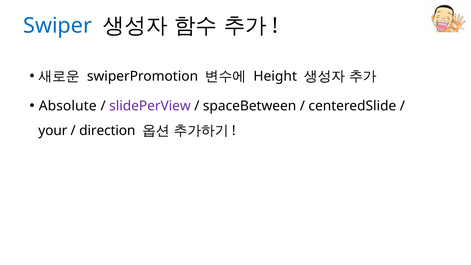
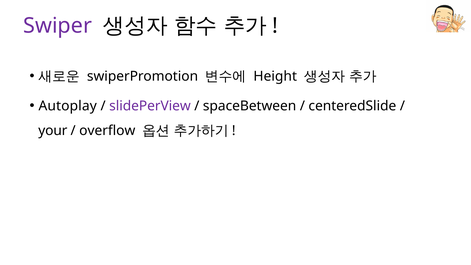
Swiper colour: blue -> purple
Absolute: Absolute -> Autoplay
direction: direction -> overflow
